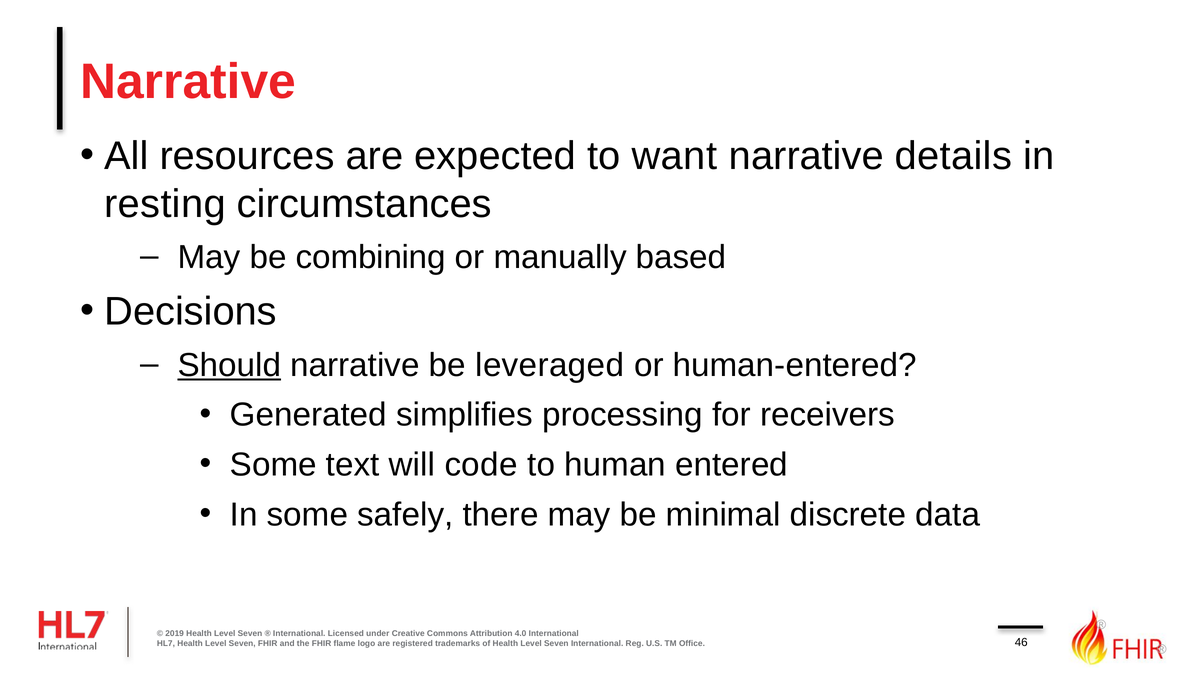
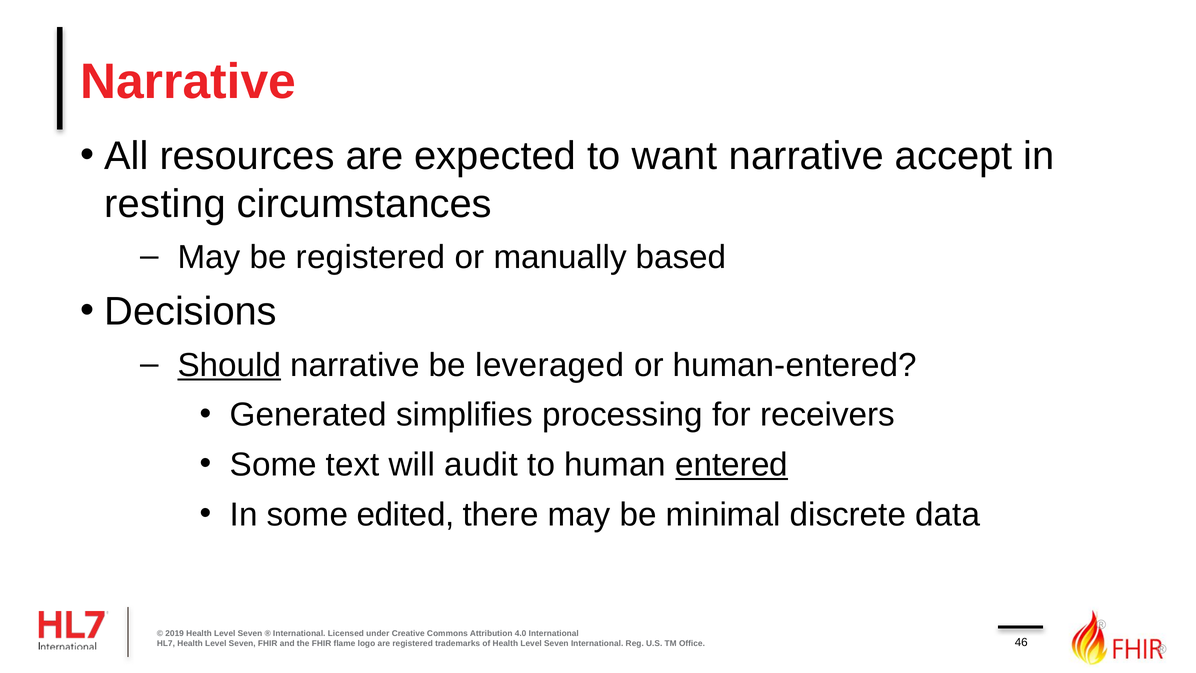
details: details -> accept
be combining: combining -> registered
code: code -> audit
entered underline: none -> present
safely: safely -> edited
